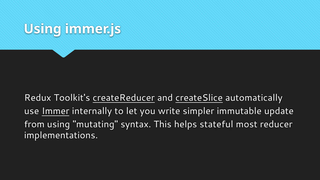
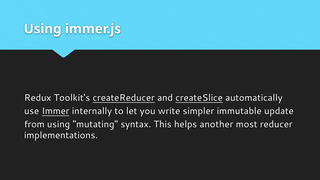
stateful: stateful -> another
